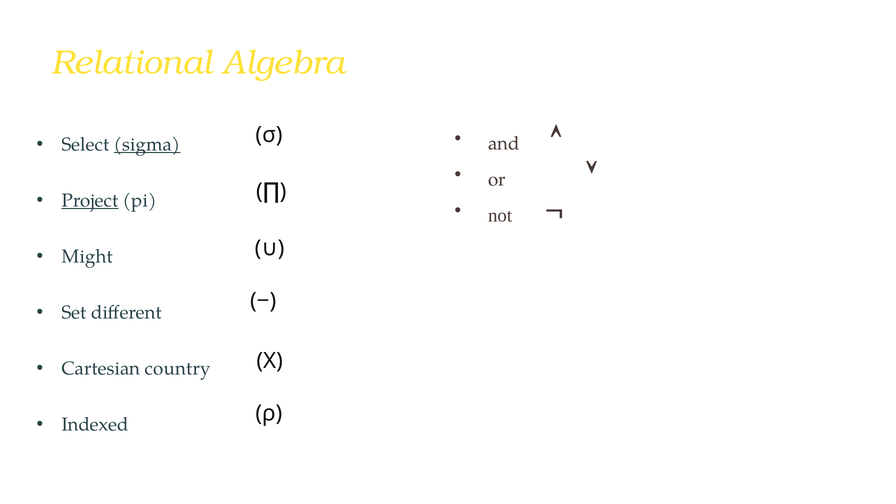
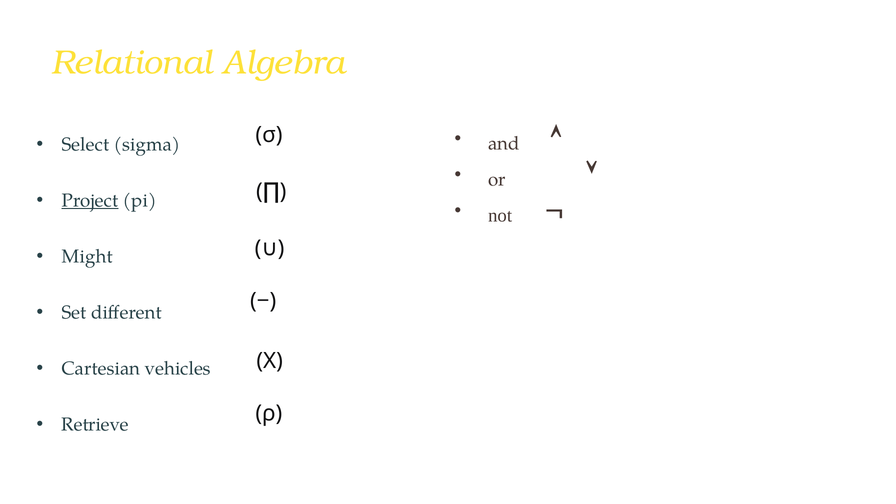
sigma underline: present -> none
country: country -> vehicles
Indexed: Indexed -> Retrieve
